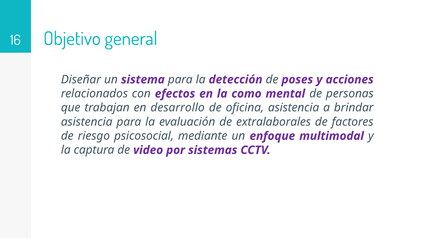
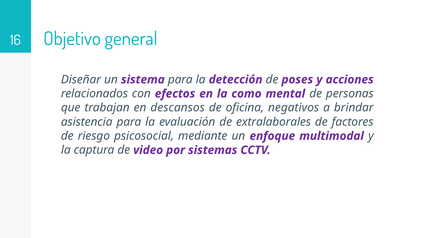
desarrollo: desarrollo -> descansos
oficina asistencia: asistencia -> negativos
